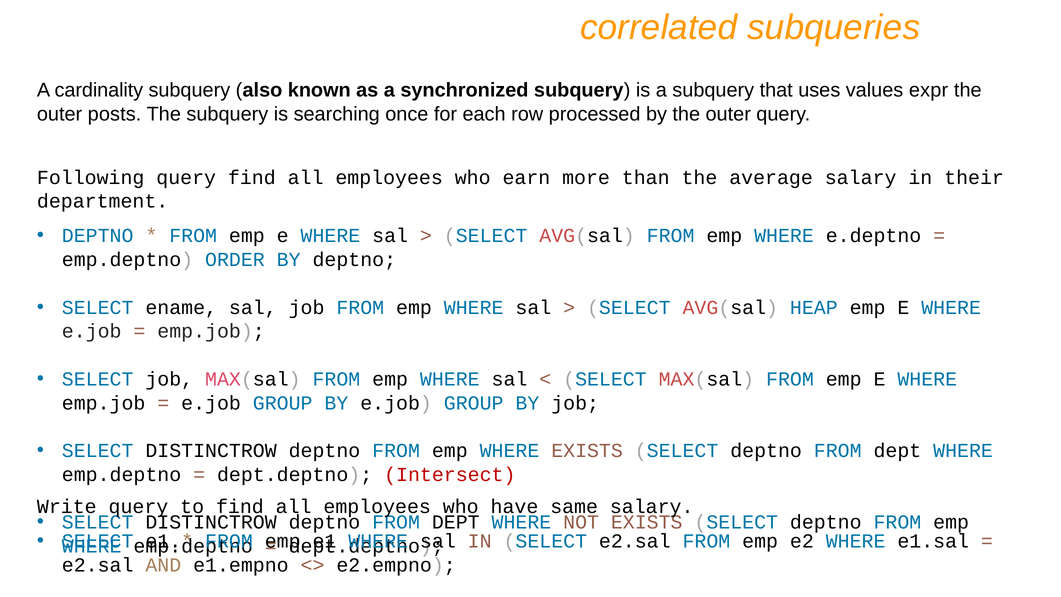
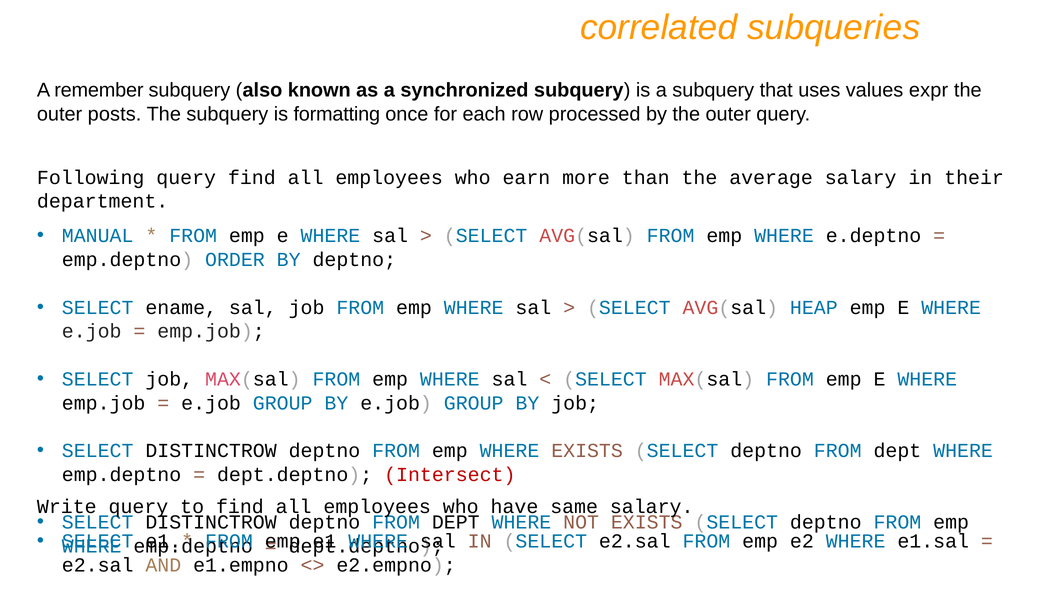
cardinality: cardinality -> remember
searching: searching -> formatting
DEPTNO at (98, 236): DEPTNO -> MANUAL
